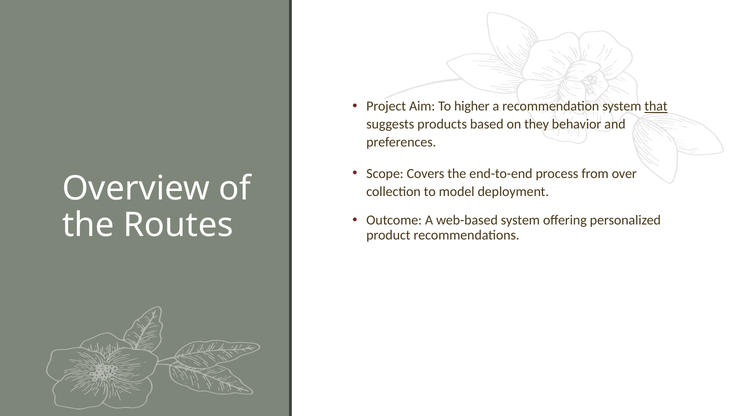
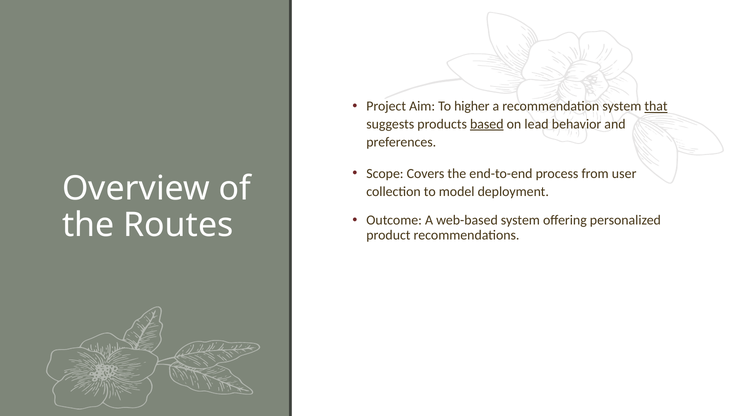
based underline: none -> present
they: they -> lead
over: over -> user
